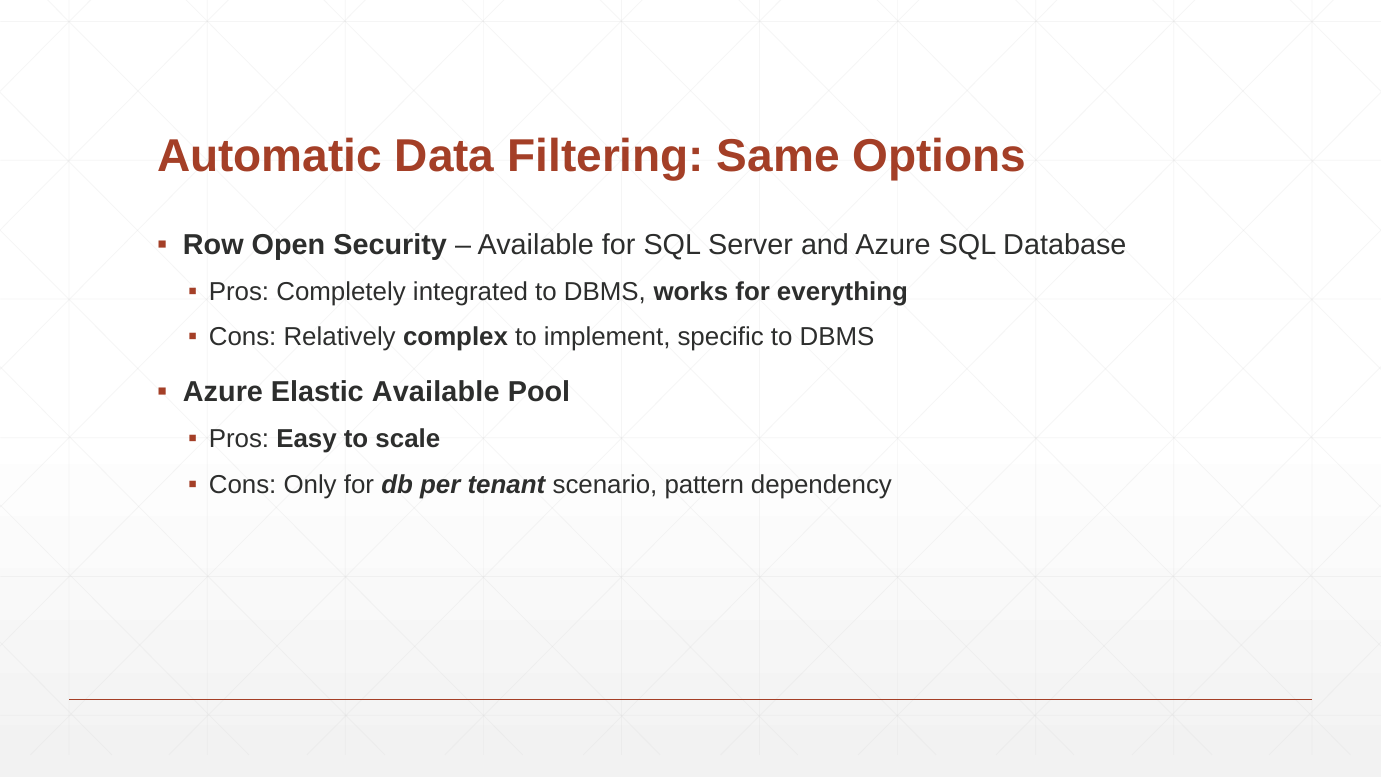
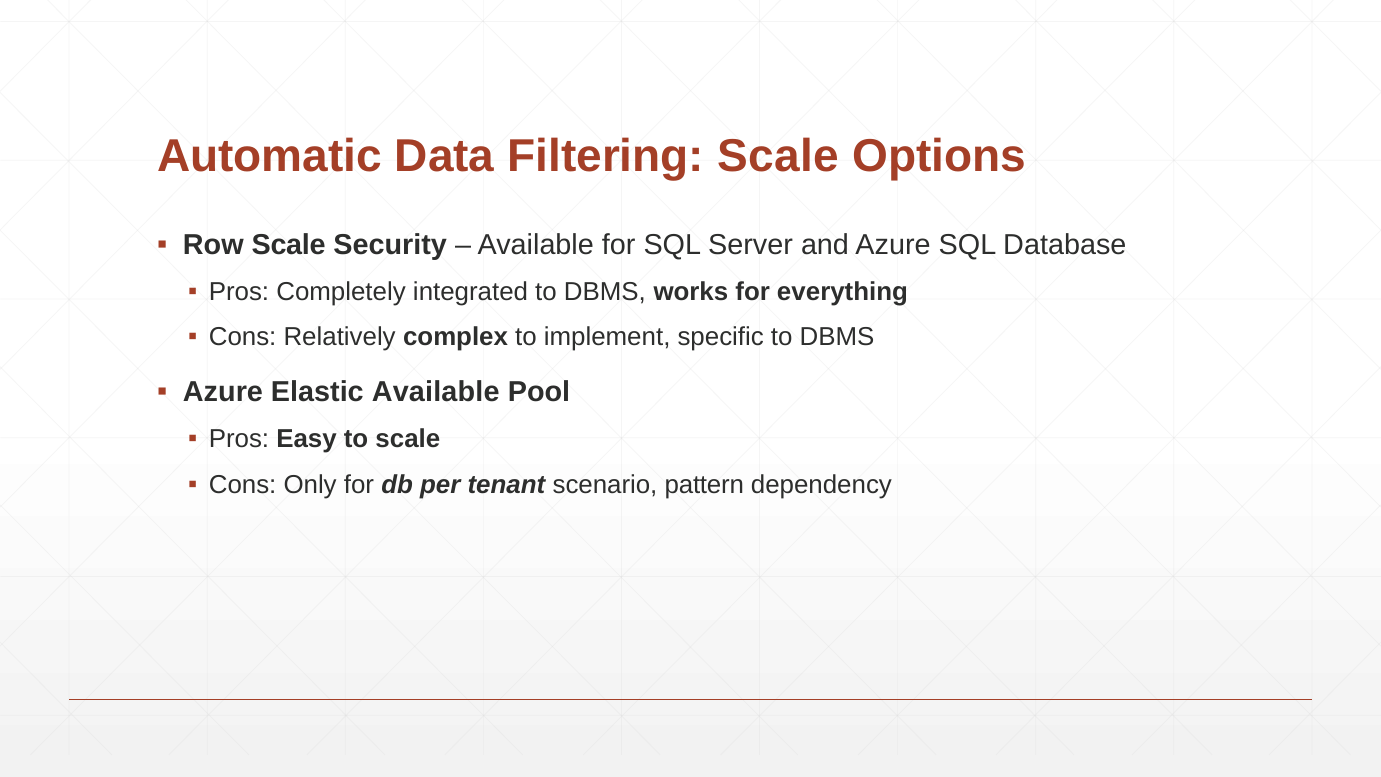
Filtering Same: Same -> Scale
Row Open: Open -> Scale
